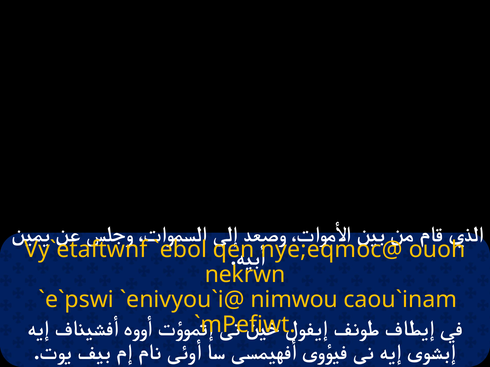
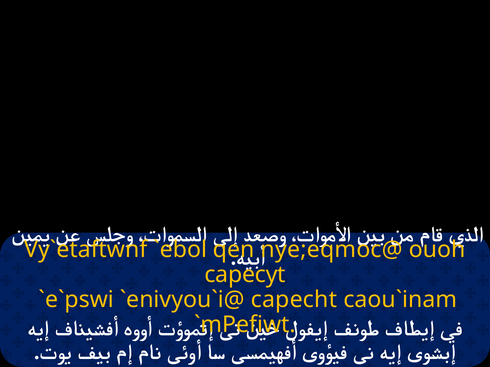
nekrwn: nekrwn -> capecyt
nimwou: nimwou -> capecht
